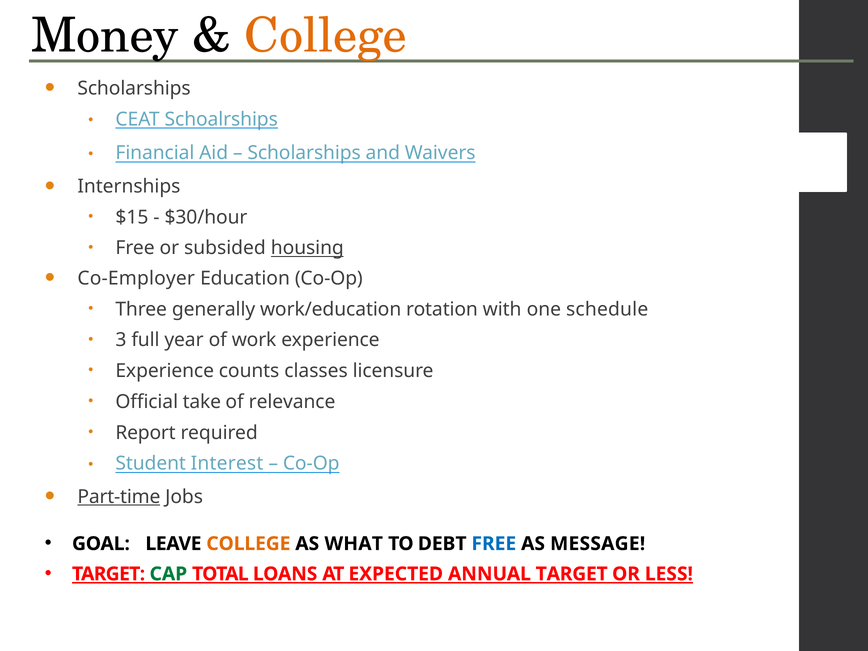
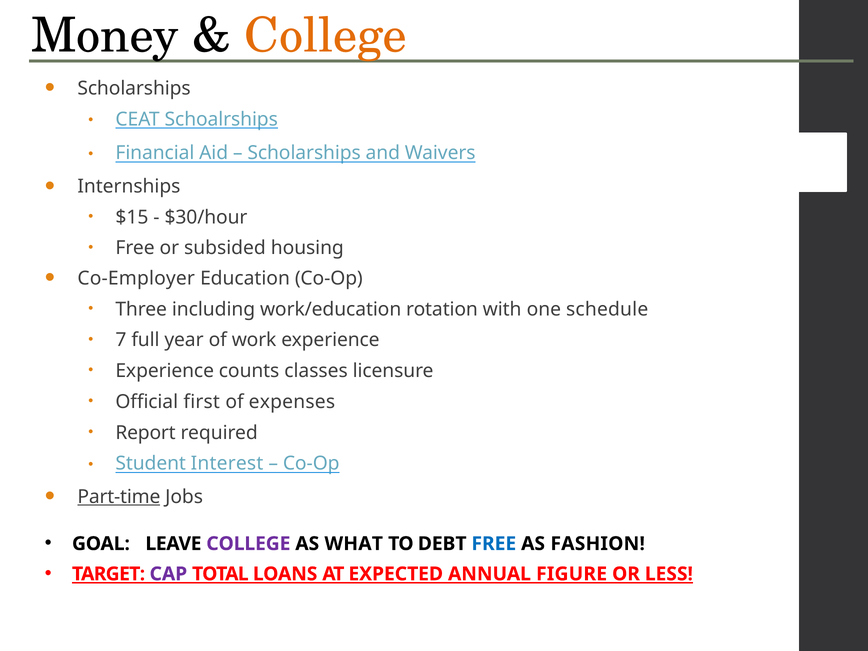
housing underline: present -> none
generally: generally -> including
3: 3 -> 7
take: take -> first
relevance: relevance -> expenses
COLLEGE at (248, 544) colour: orange -> purple
MESSAGE: MESSAGE -> FASHION
CAP colour: green -> purple
ANNUAL TARGET: TARGET -> FIGURE
